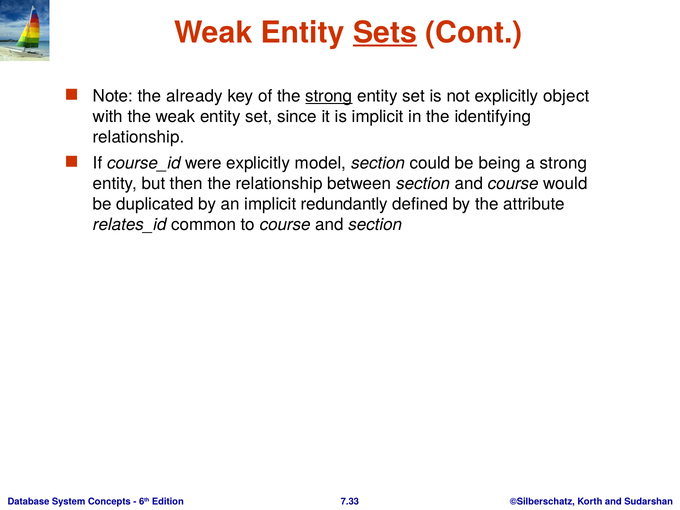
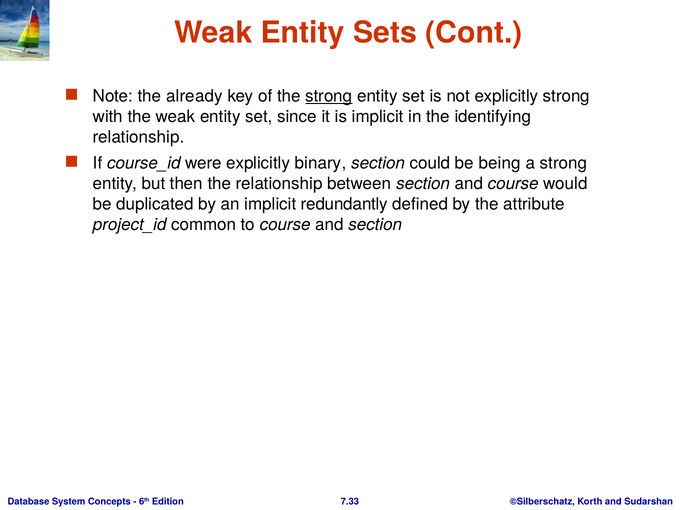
Sets underline: present -> none
explicitly object: object -> strong
model: model -> binary
relates_id: relates_id -> project_id
